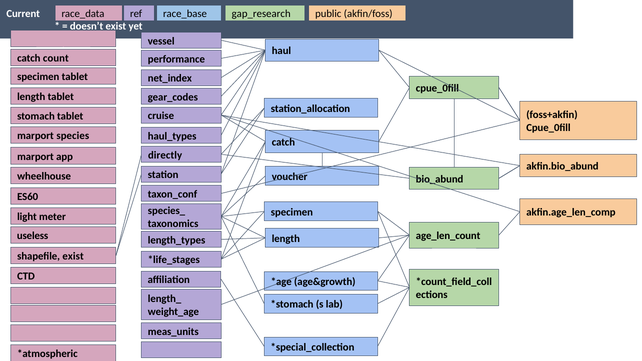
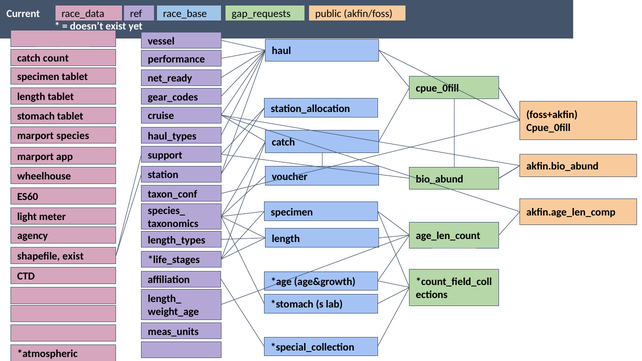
gap_research: gap_research -> gap_requests
net_index: net_index -> net_ready
directly: directly -> support
useless: useless -> agency
